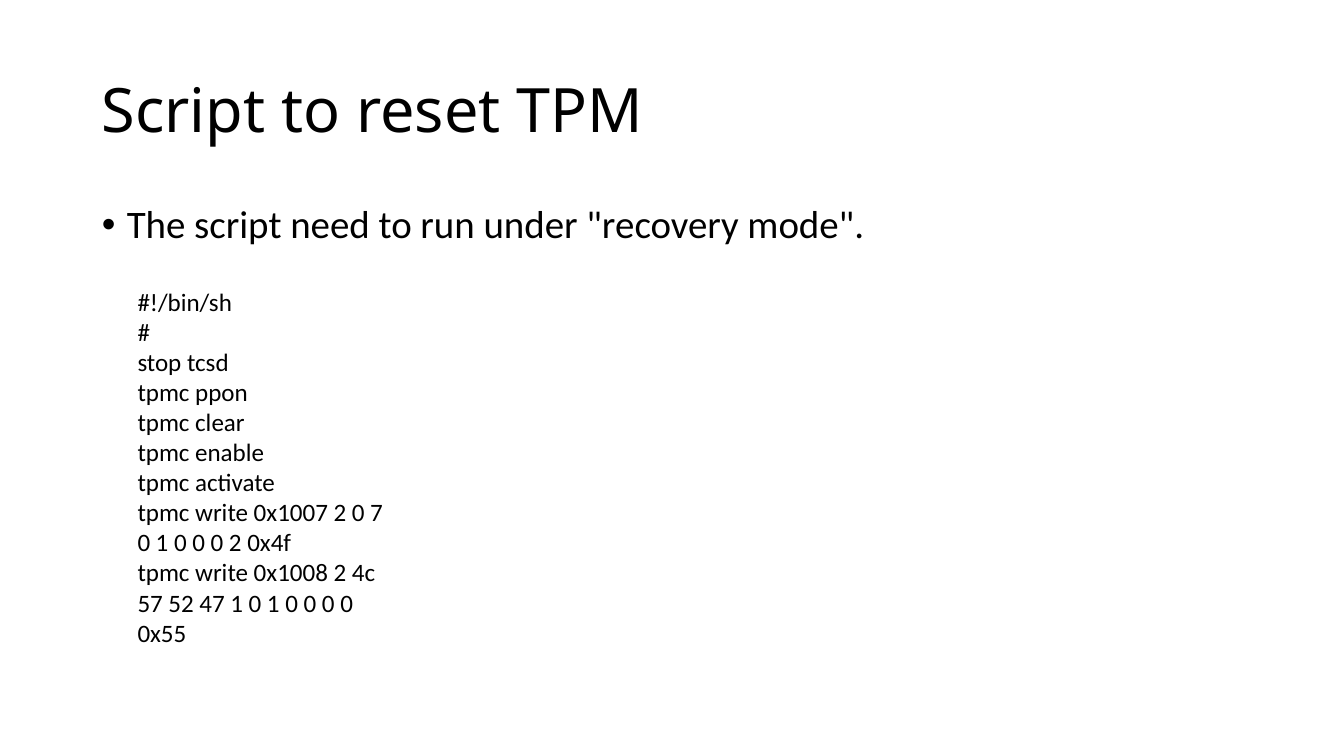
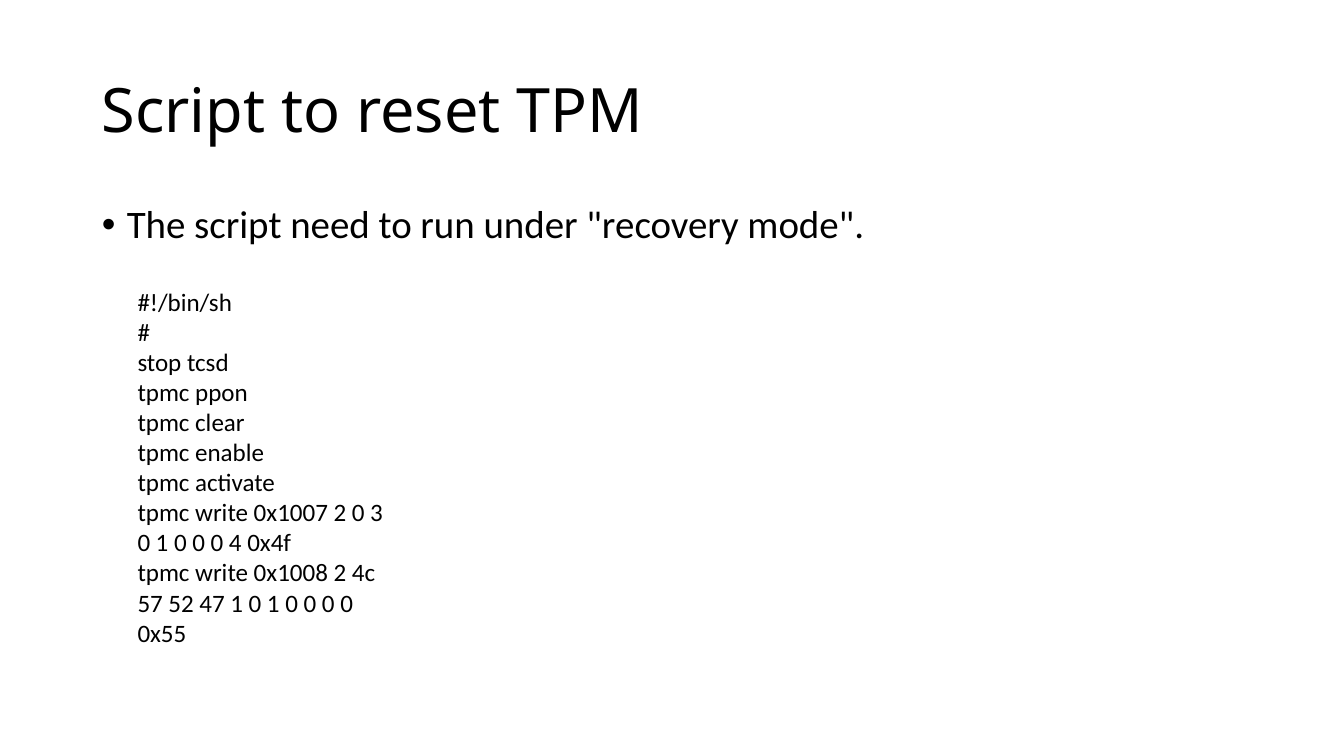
7: 7 -> 3
0 2: 2 -> 4
